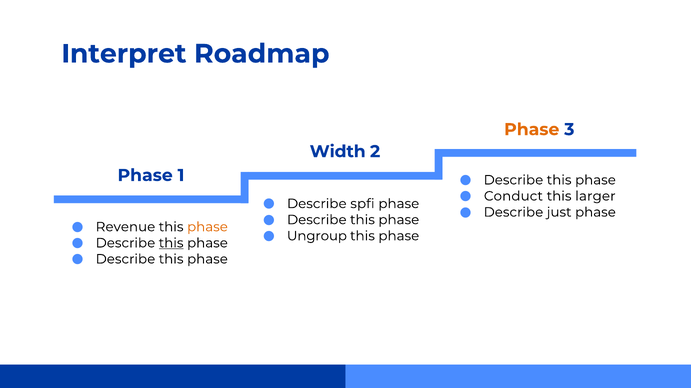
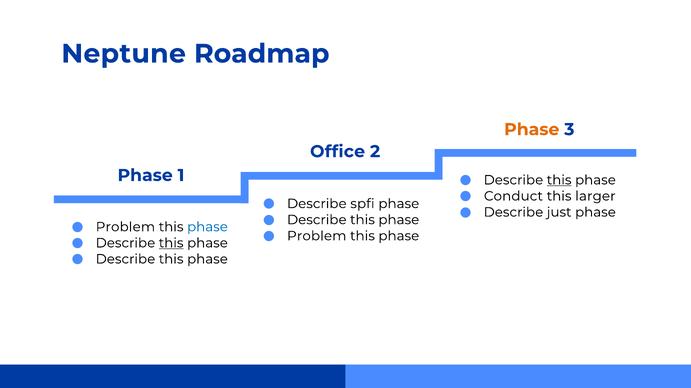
Interpret: Interpret -> Neptune
Width: Width -> Office
this at (559, 180) underline: none -> present
Revenue at (125, 227): Revenue -> Problem
phase at (207, 227) colour: orange -> blue
Ungroup at (317, 236): Ungroup -> Problem
